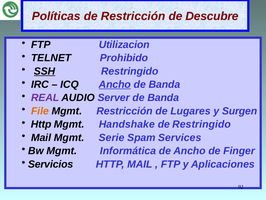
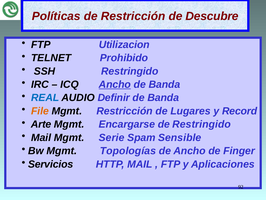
SSH underline: present -> none
REAL colour: purple -> blue
Server: Server -> Definir
Surgen: Surgen -> Record
Http at (41, 124): Http -> Arte
Handshake: Handshake -> Encargarse
Services: Services -> Sensible
Informática: Informática -> Topologías
